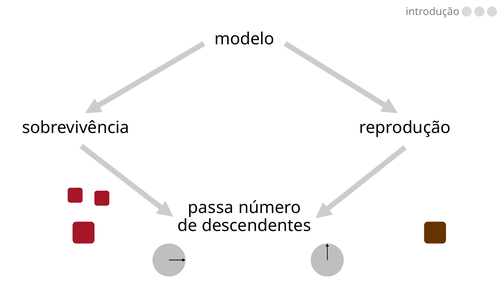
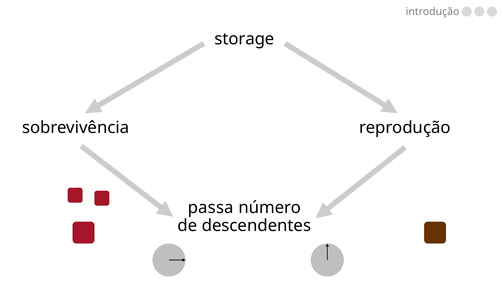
modelo: modelo -> storage
